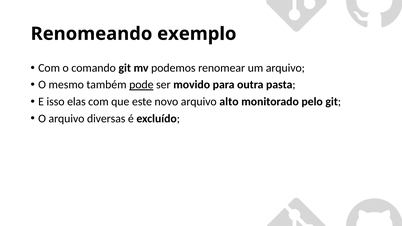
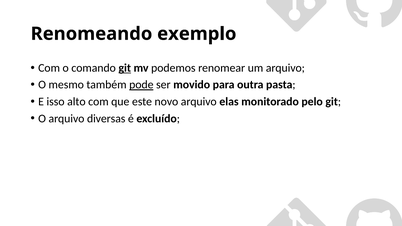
git at (125, 68) underline: none -> present
elas: elas -> alto
alto: alto -> elas
